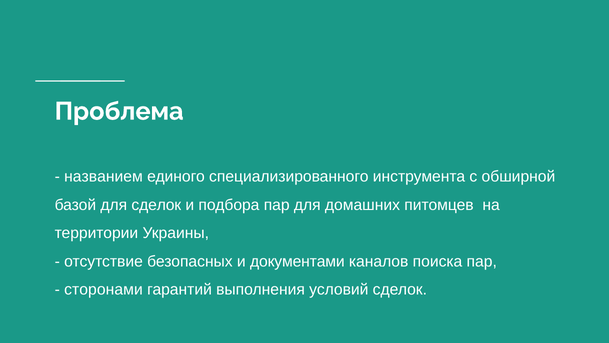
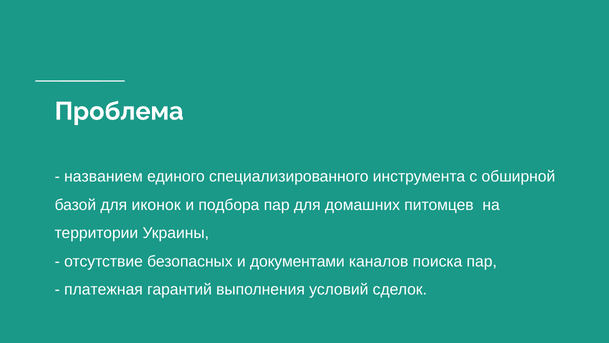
для сделок: сделок -> иконок
сторонами: сторонами -> платежная
